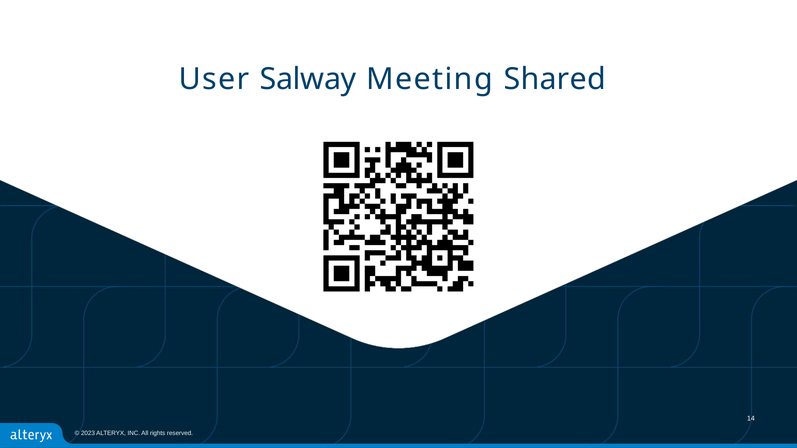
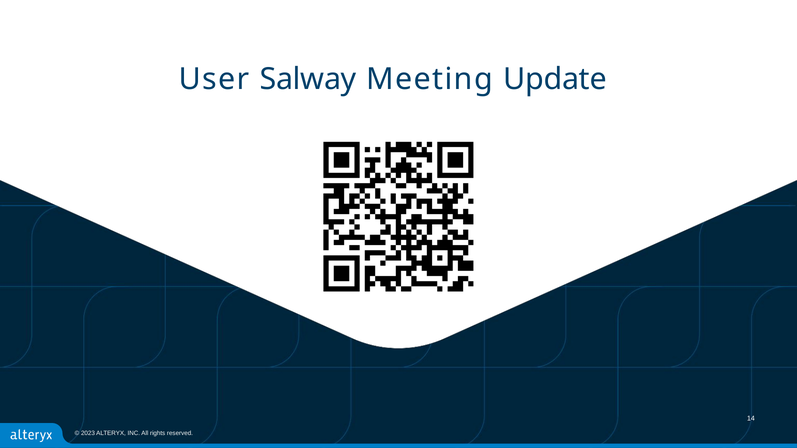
Shared: Shared -> Update
